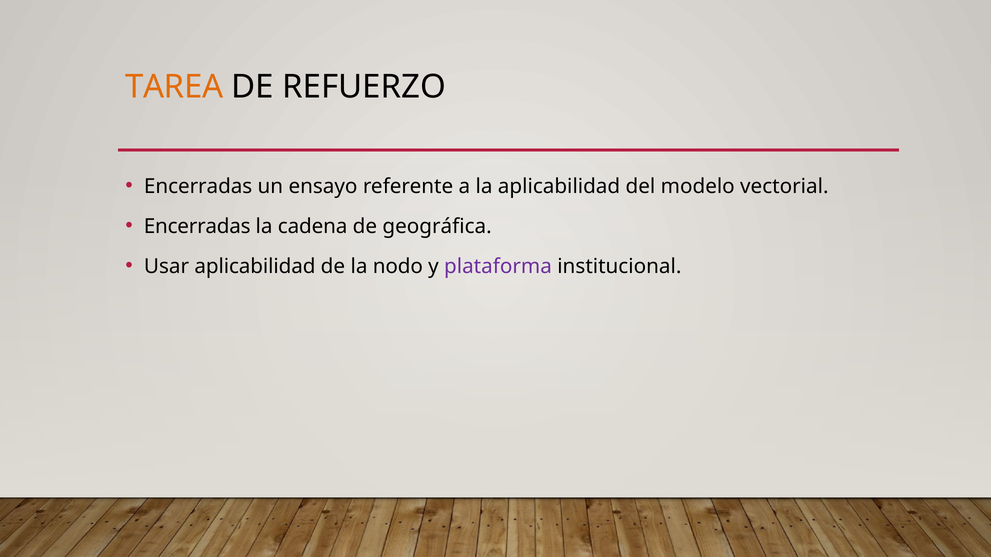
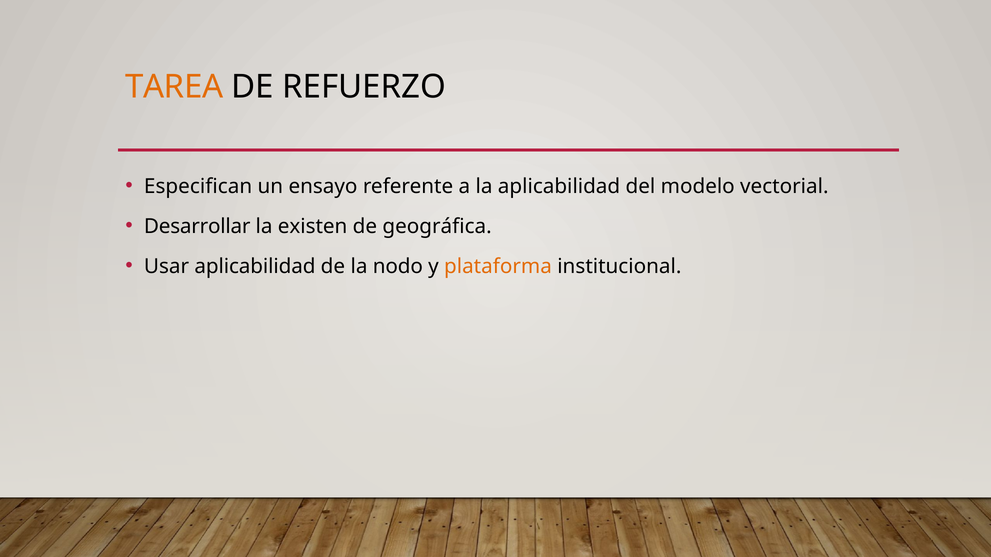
Encerradas at (198, 186): Encerradas -> Especifican
Encerradas at (197, 226): Encerradas -> Desarrollar
cadena: cadena -> existen
plataforma colour: purple -> orange
